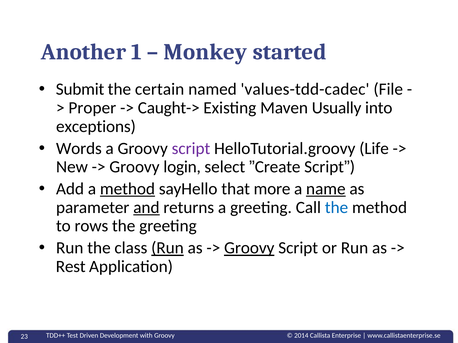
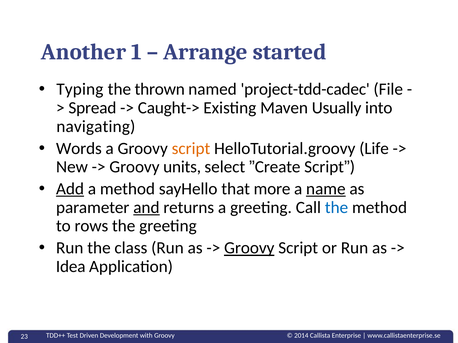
Monkey: Monkey -> Arrange
Submit: Submit -> Typing
certain: certain -> thrown
values-tdd-cadec: values-tdd-cadec -> project-tdd-cadec
Proper: Proper -> Spread
exceptions: exceptions -> navigating
script at (191, 149) colour: purple -> orange
login: login -> units
Add underline: none -> present
method at (128, 189) underline: present -> none
Run at (167, 248) underline: present -> none
Rest: Rest -> Idea
